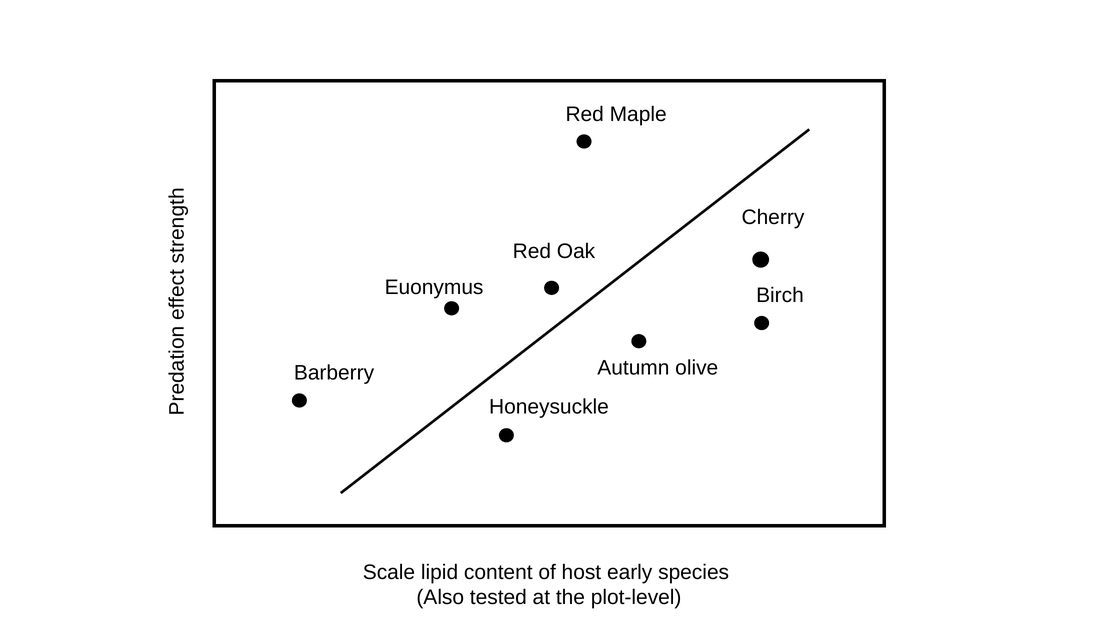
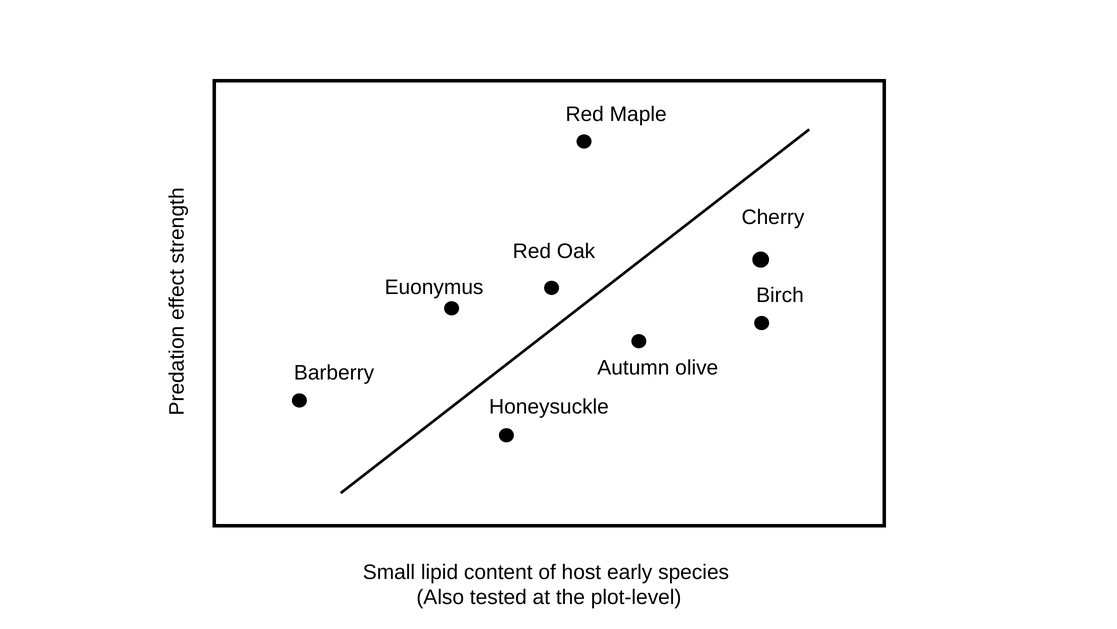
Scale: Scale -> Small
